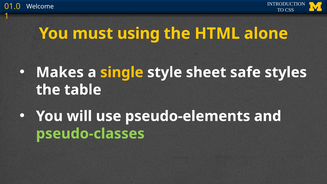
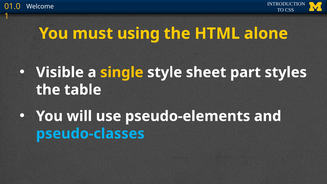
Makes: Makes -> Visible
safe: safe -> part
pseudo-classes colour: light green -> light blue
